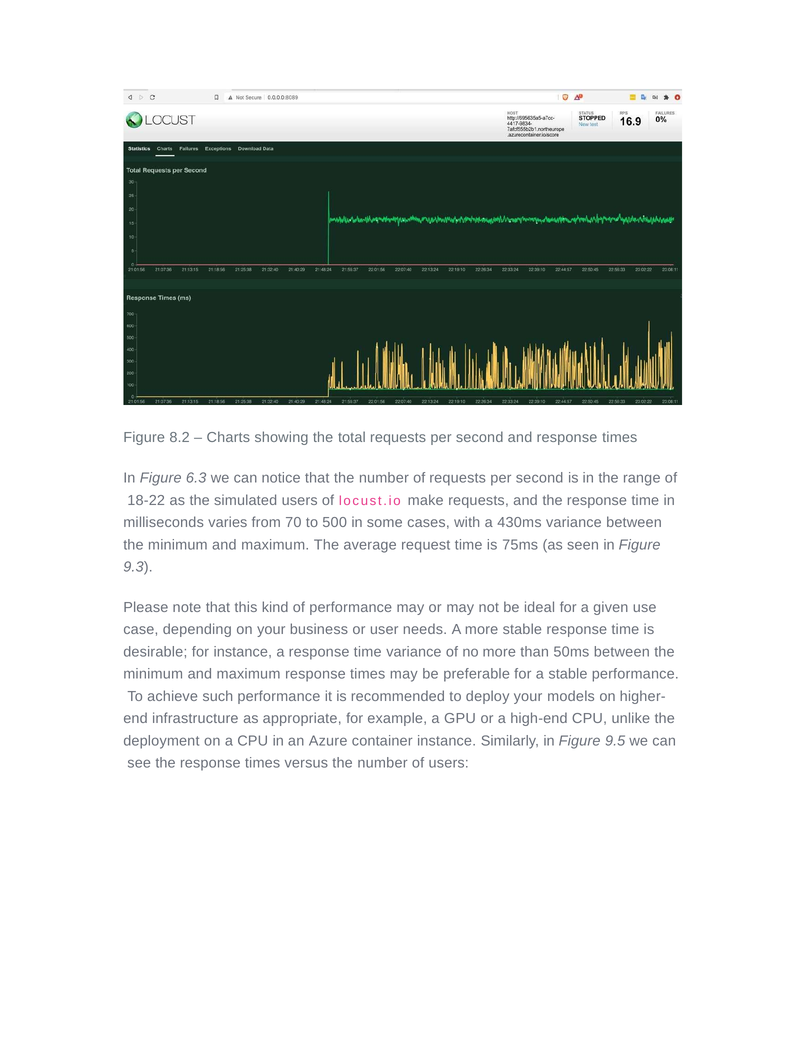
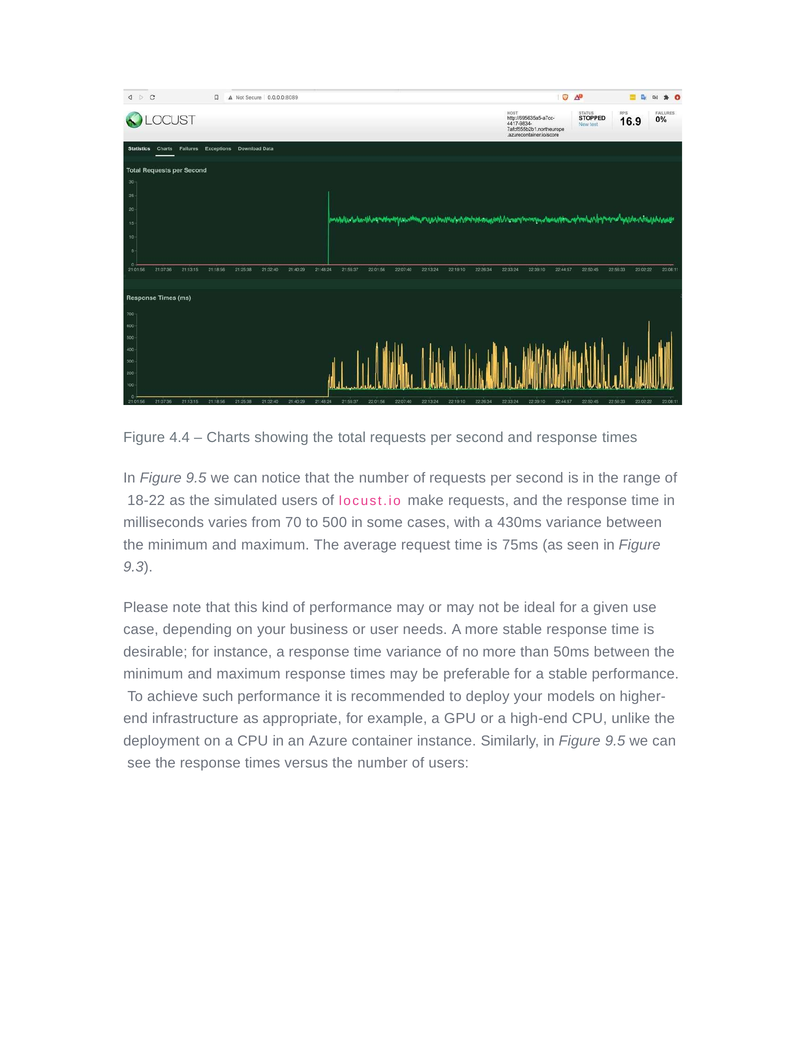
8.2: 8.2 -> 4.4
6.3 at (196, 478): 6.3 -> 9.5
